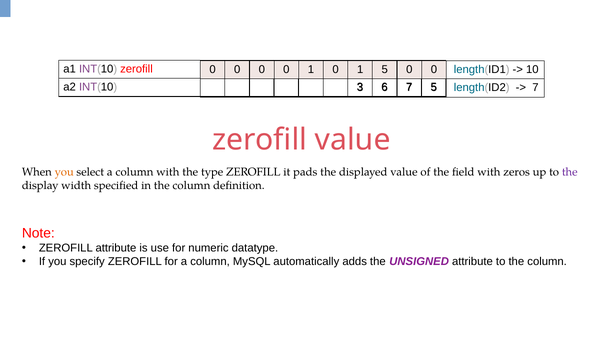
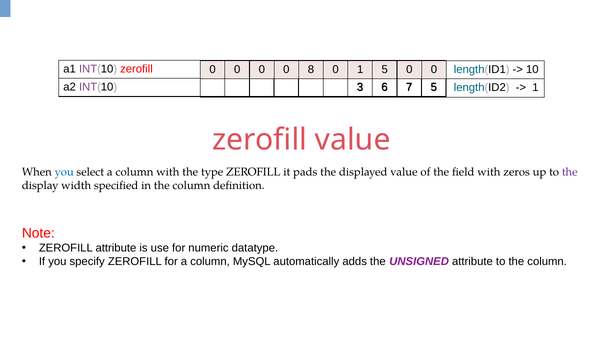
0 0 1: 1 -> 8
7 at (535, 88): 7 -> 1
you at (64, 172) colour: orange -> blue
